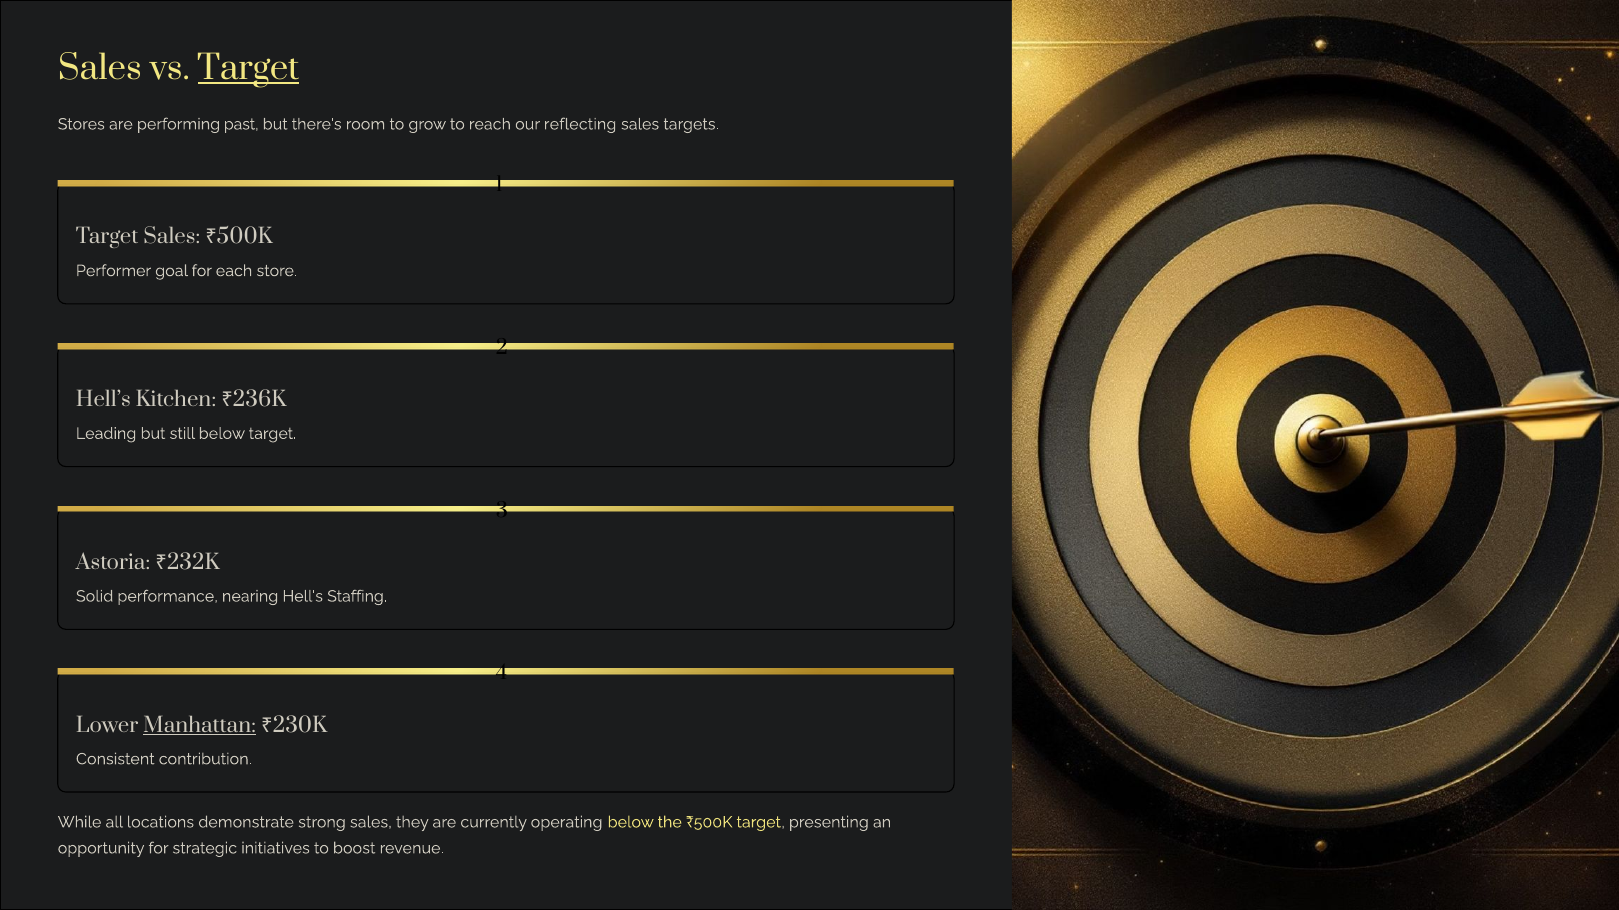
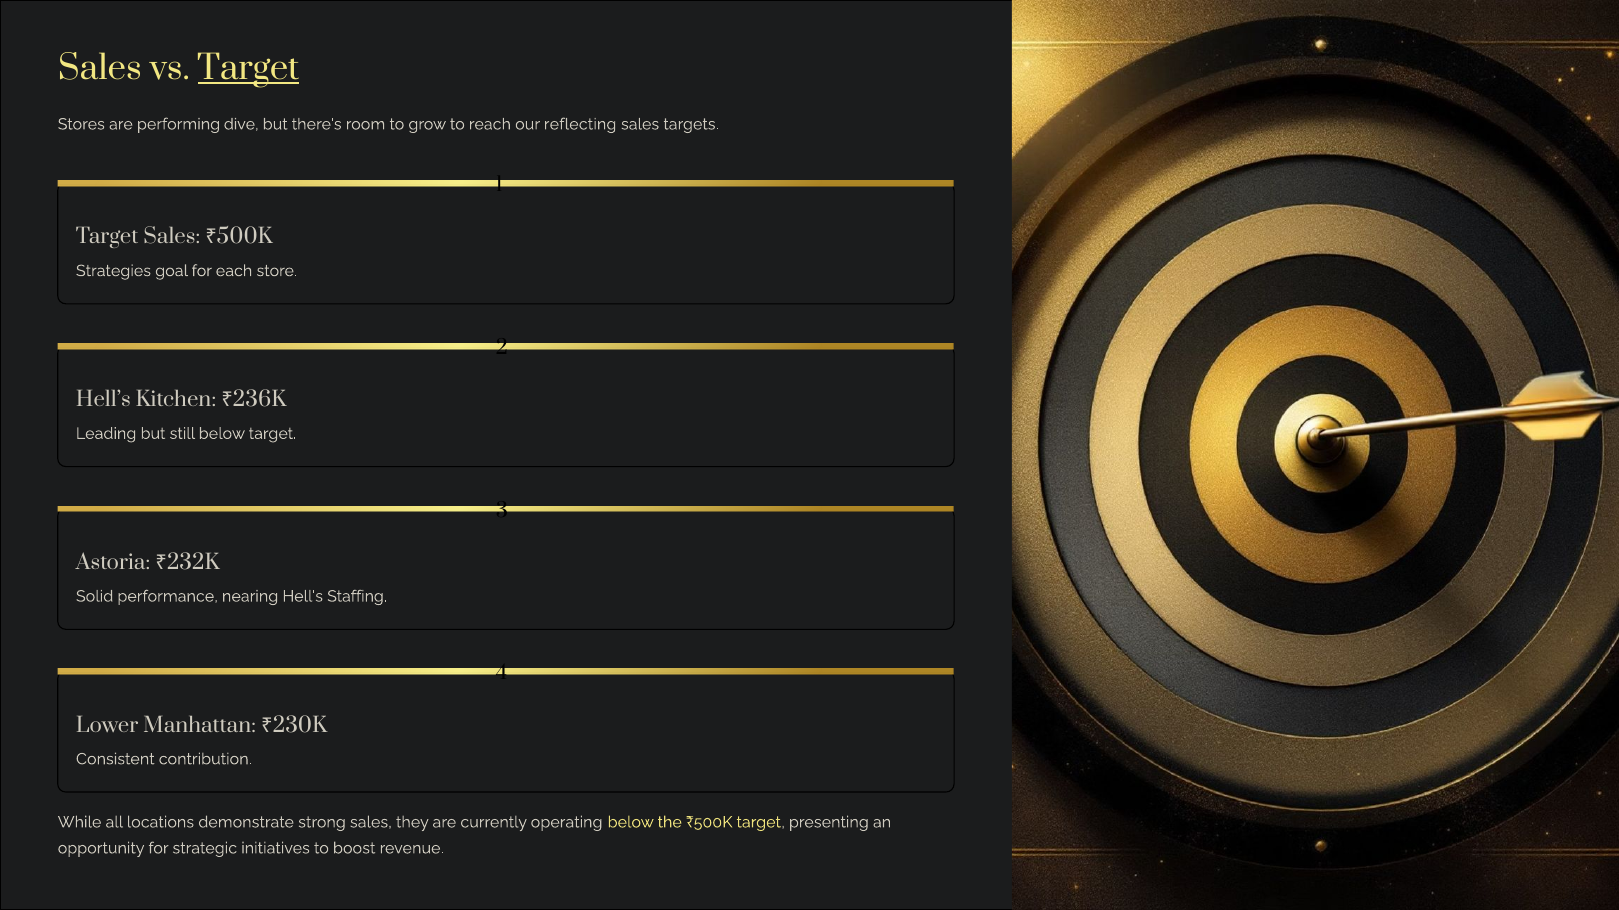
past: past -> dive
Performer: Performer -> Strategies
Manhattan underline: present -> none
